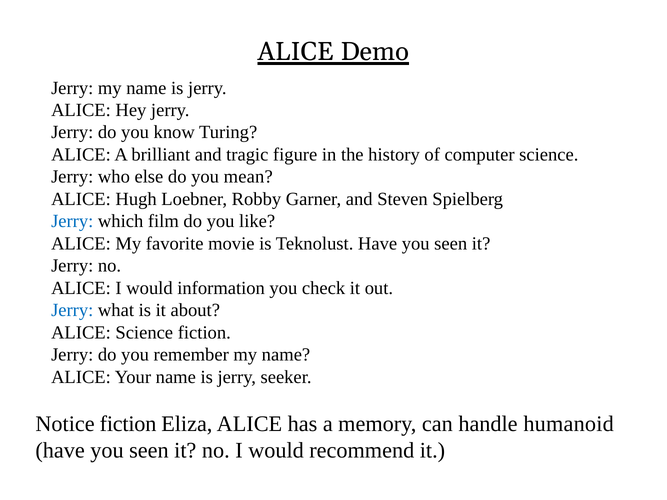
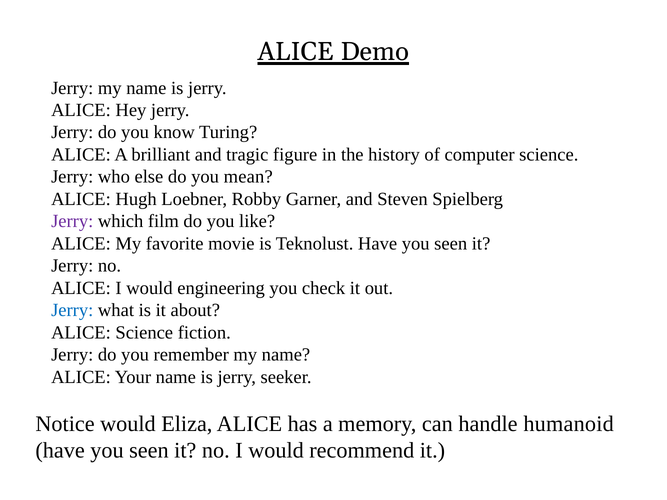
Jerry at (72, 221) colour: blue -> purple
information: information -> engineering
Notice fiction: fiction -> would
